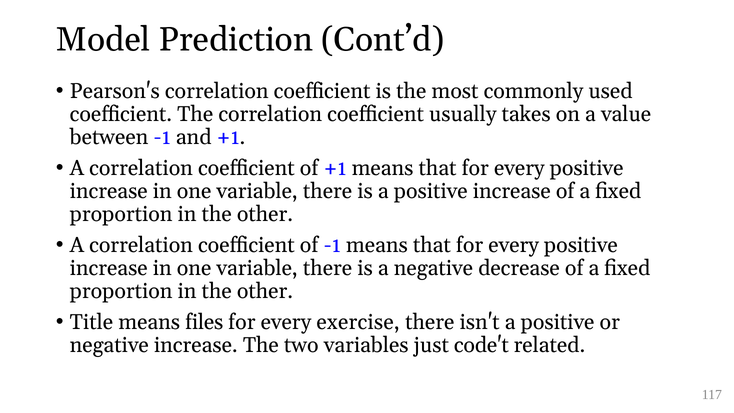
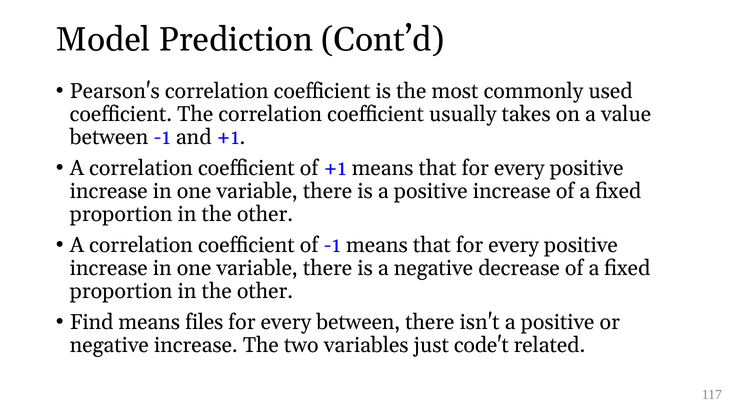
Title: Title -> Find
every exercise: exercise -> between
